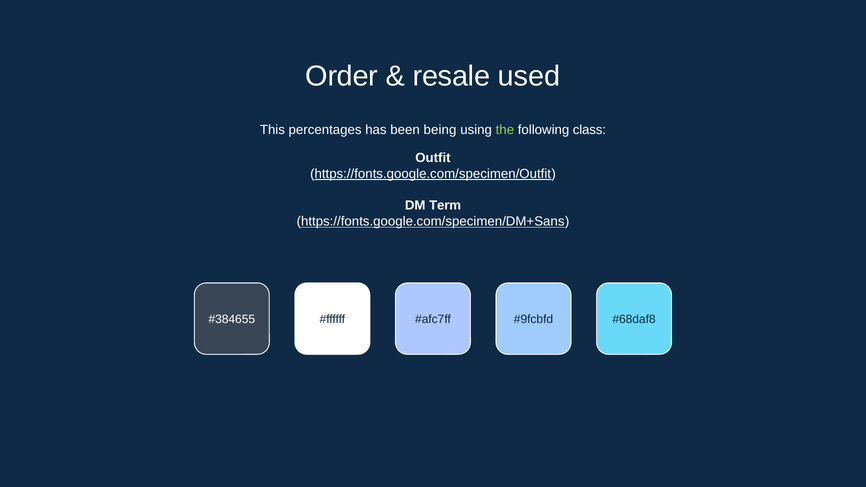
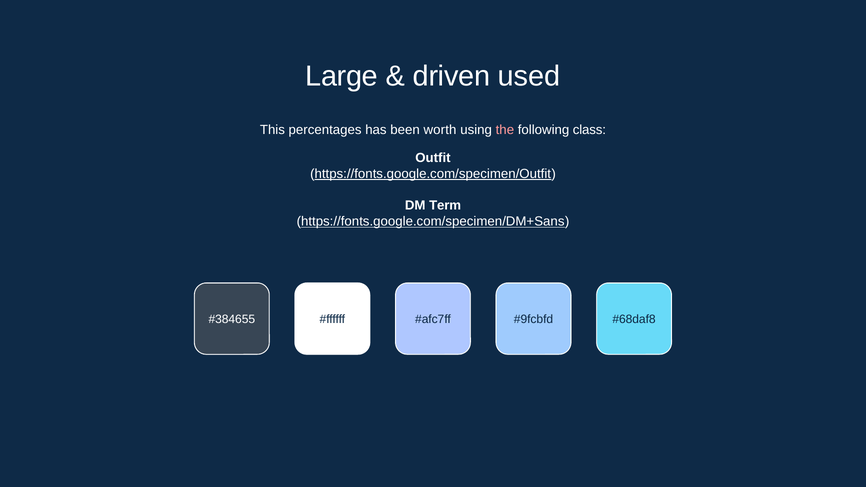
Order: Order -> Large
resale: resale -> driven
being: being -> worth
the colour: light green -> pink
